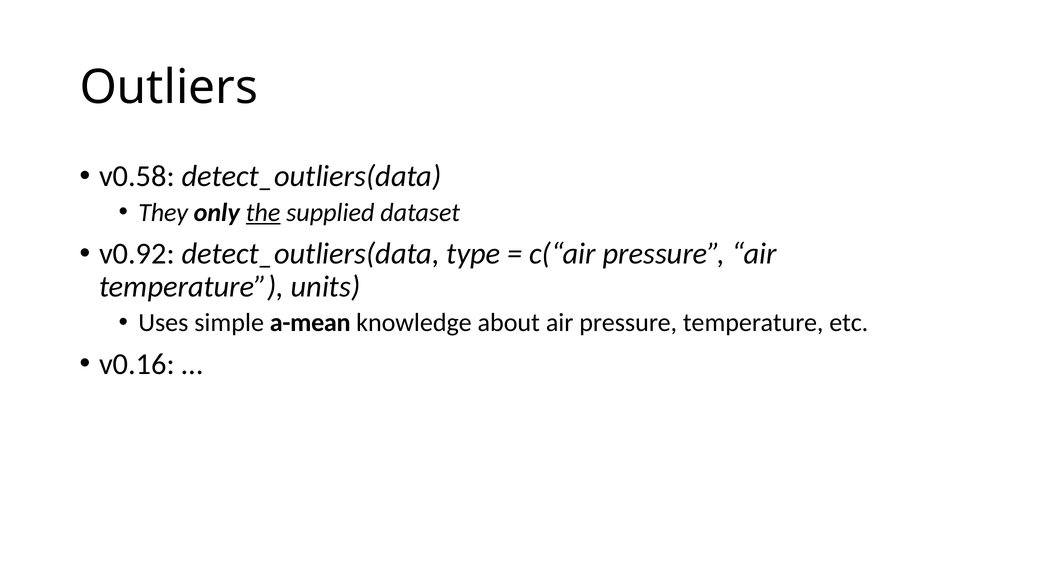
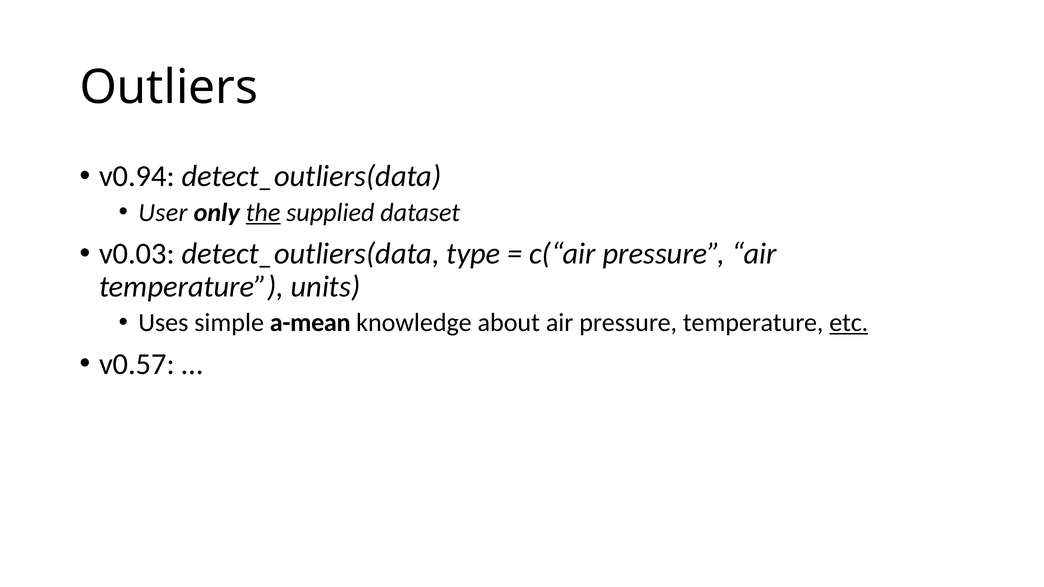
v0.58: v0.58 -> v0.94
They: They -> User
v0.92: v0.92 -> v0.03
etc underline: none -> present
v0.16: v0.16 -> v0.57
